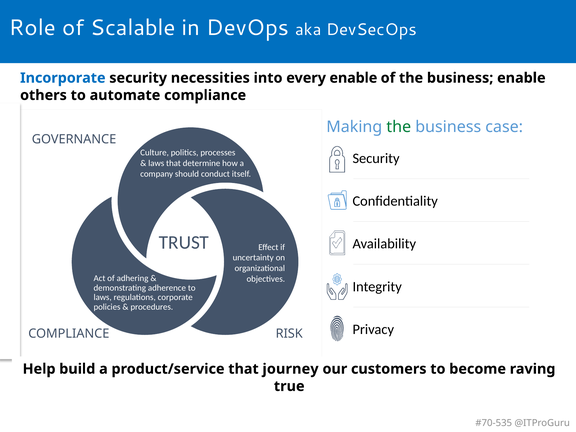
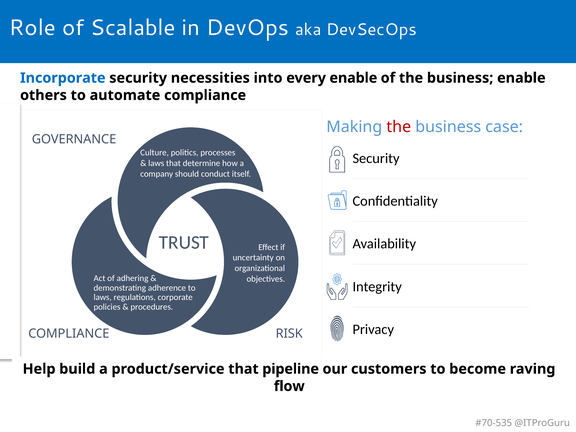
the at (399, 127) colour: green -> red
journey: journey -> pipeline
true: true -> flow
